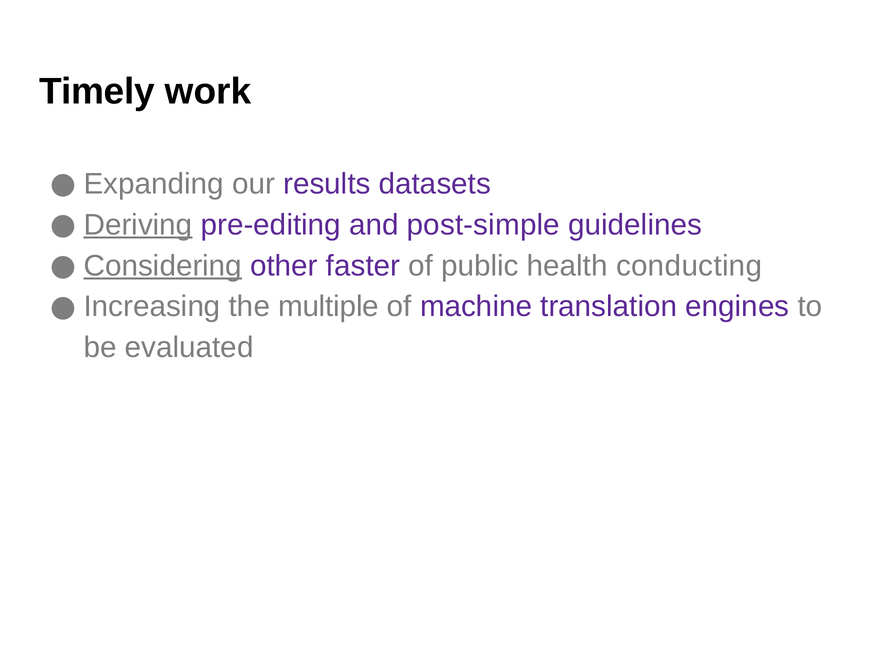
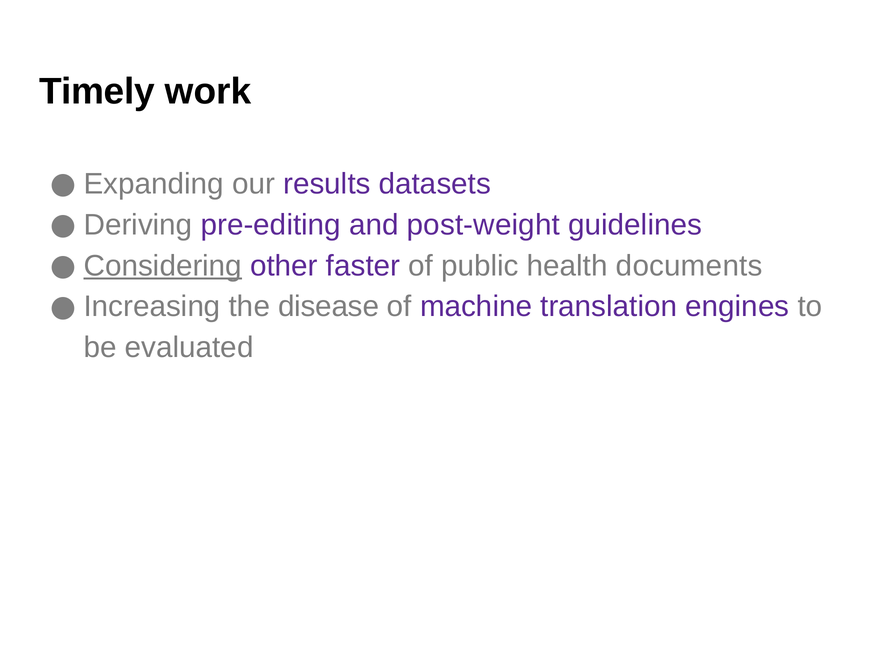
Deriving underline: present -> none
post-simple: post-simple -> post-weight
conducting: conducting -> documents
multiple: multiple -> disease
